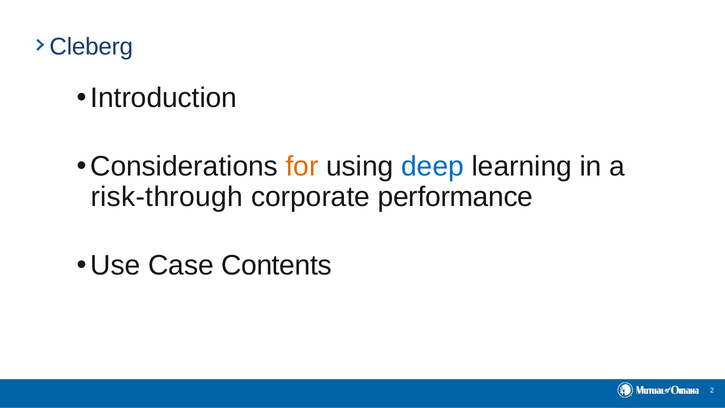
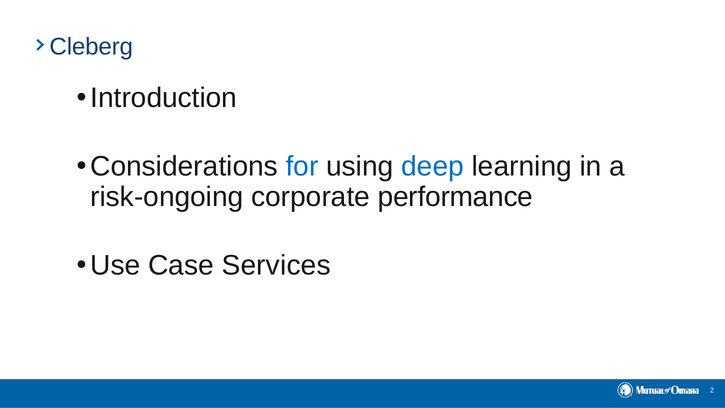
for colour: orange -> blue
risk-through: risk-through -> risk-ongoing
Contents: Contents -> Services
